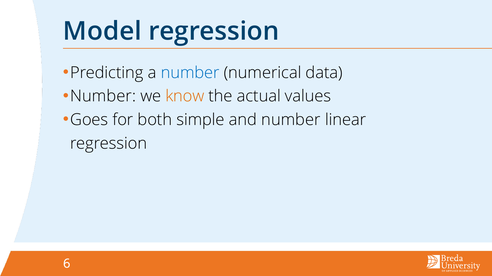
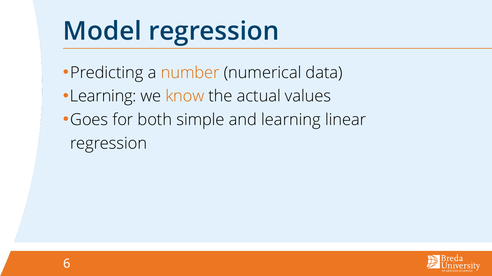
number at (190, 73) colour: blue -> orange
Number at (103, 97): Number -> Learning
and number: number -> learning
